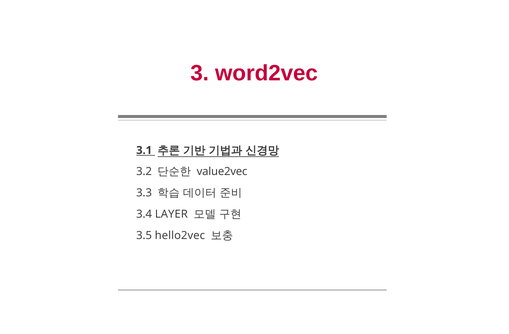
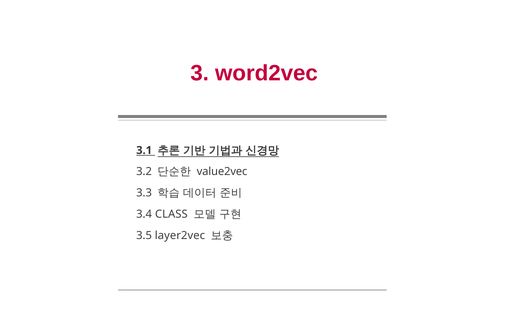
LAYER: LAYER -> CLASS
hello2vec: hello2vec -> layer2vec
